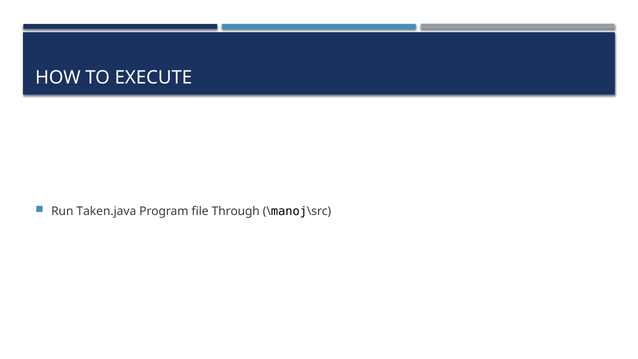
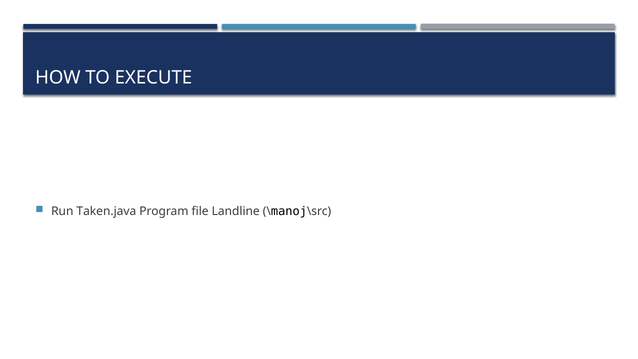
Through: Through -> Landline
